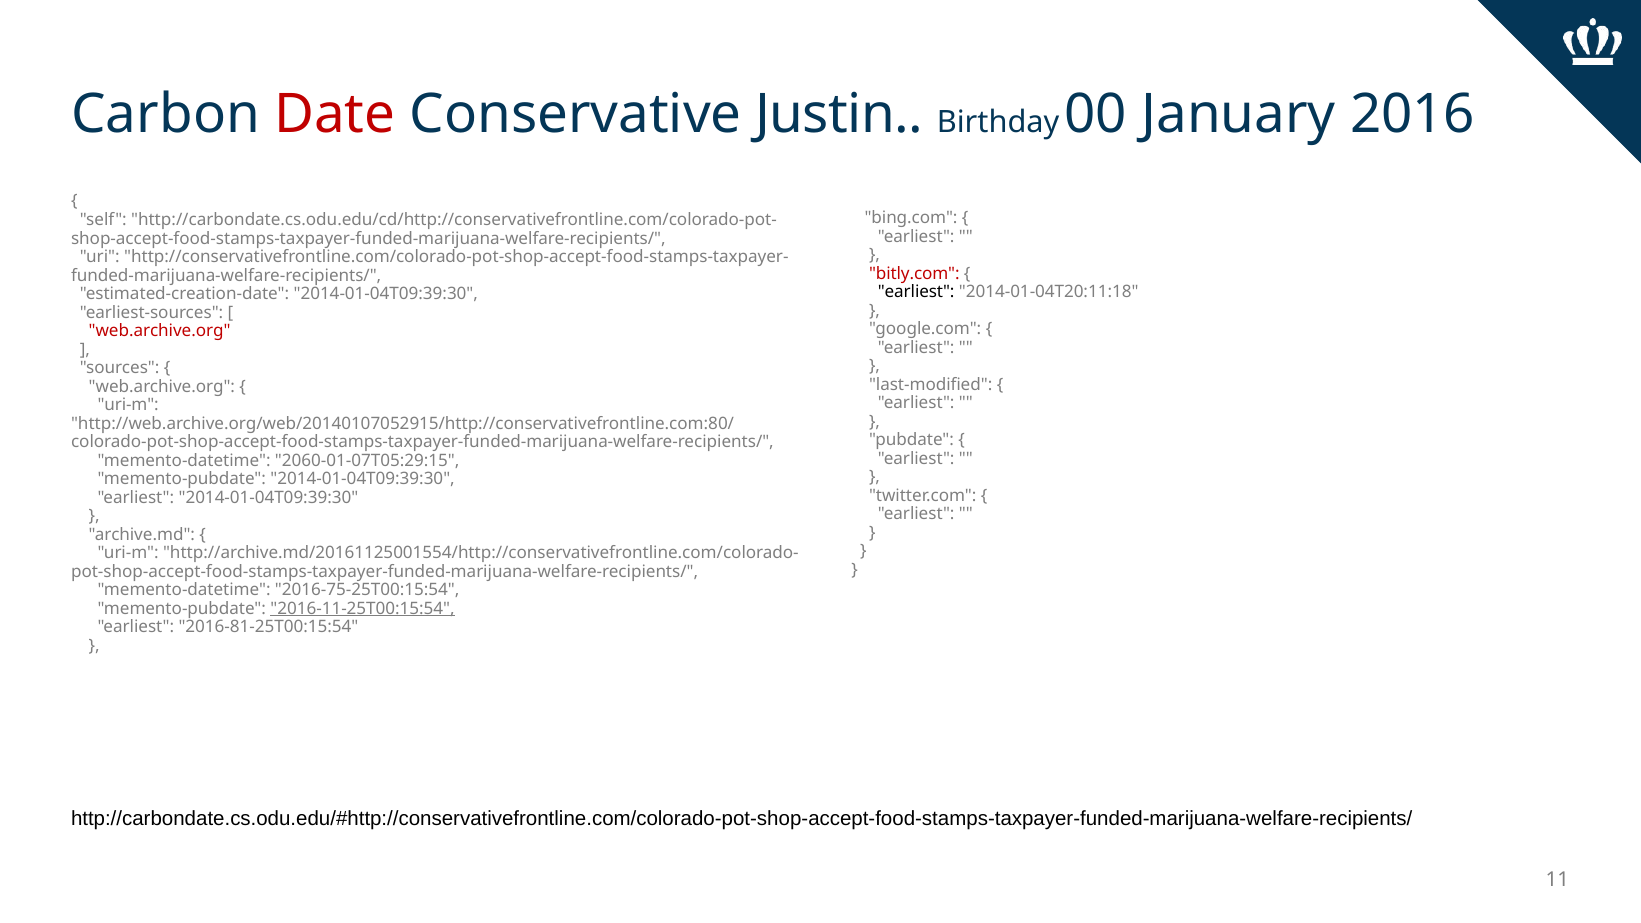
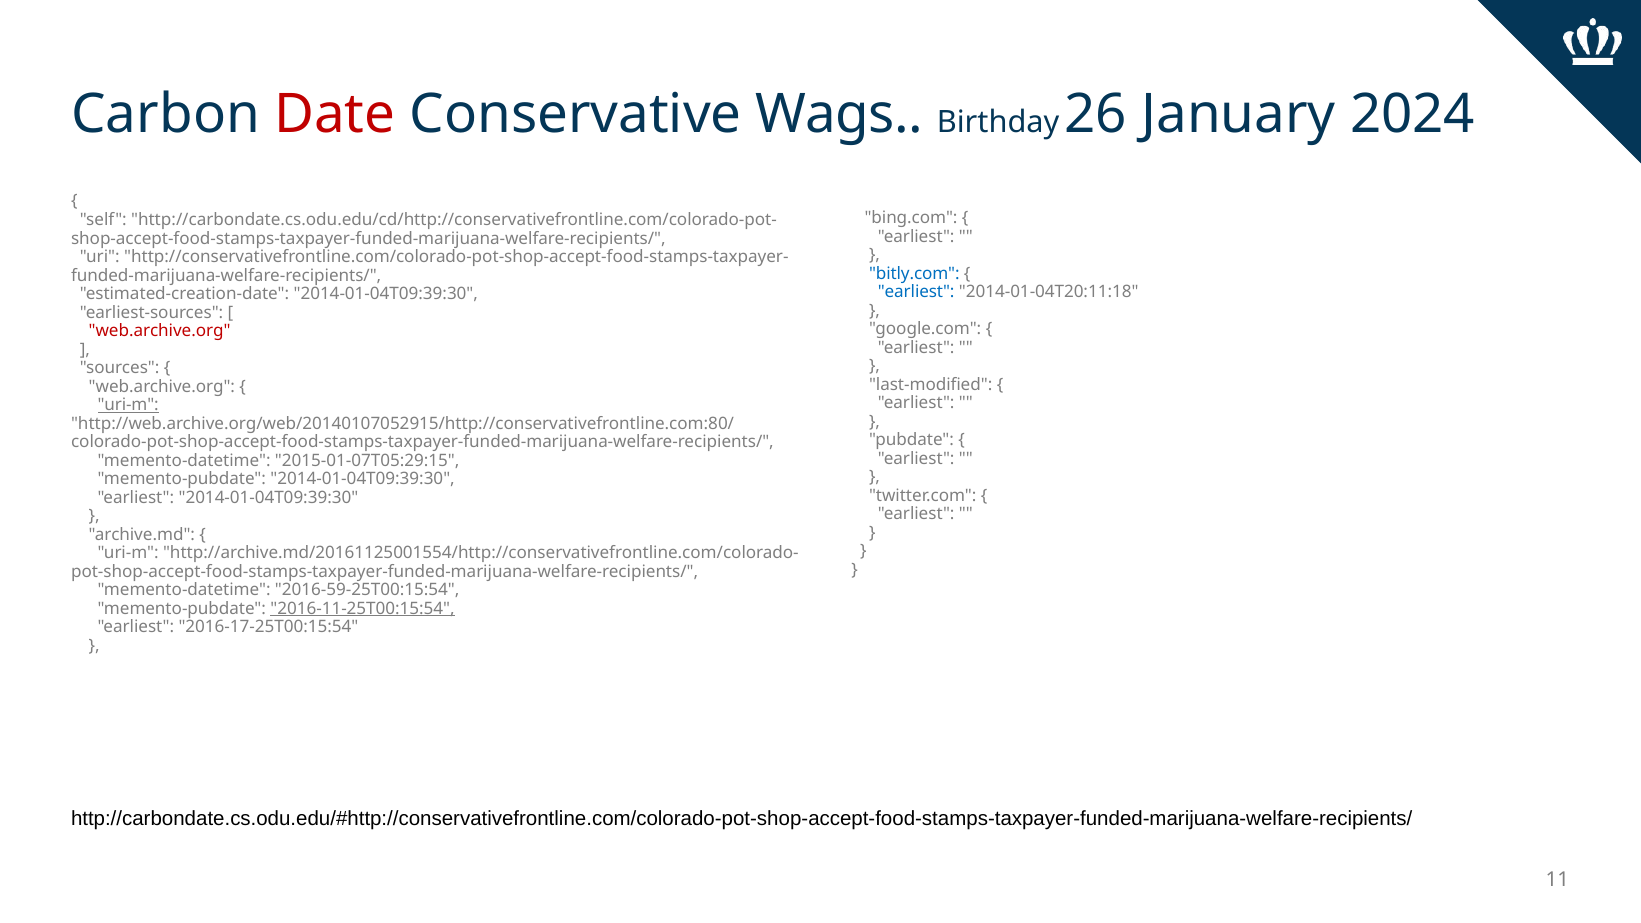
Justin: Justin -> Wags
00: 00 -> 26
2016: 2016 -> 2024
bitly.com colour: red -> blue
earliest at (916, 292) colour: black -> blue
uri-m at (128, 405) underline: none -> present
2060-01-07T05:29:15: 2060-01-07T05:29:15 -> 2015-01-07T05:29:15
2016-75-25T00:15:54: 2016-75-25T00:15:54 -> 2016-59-25T00:15:54
2016-81-25T00:15:54: 2016-81-25T00:15:54 -> 2016-17-25T00:15:54
